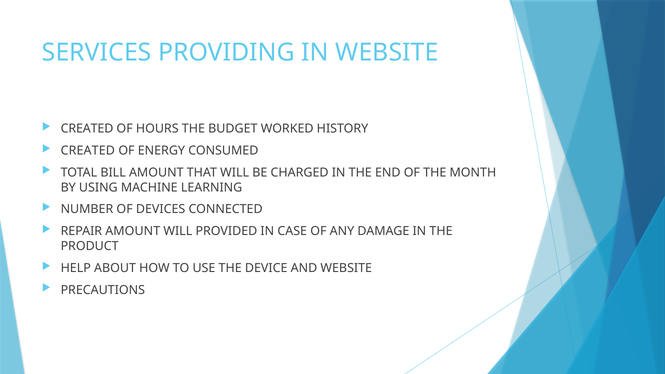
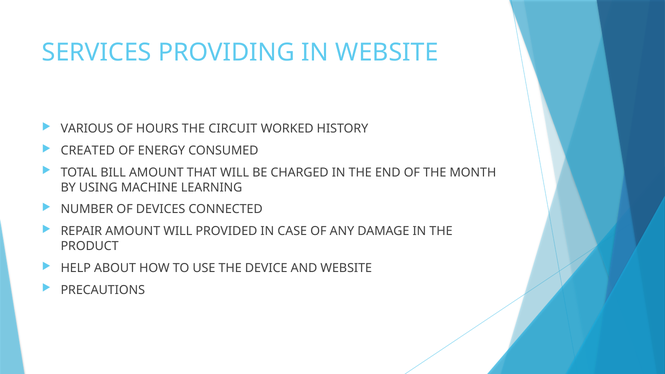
CREATED at (87, 129): CREATED -> VARIOUS
BUDGET: BUDGET -> CIRCUIT
